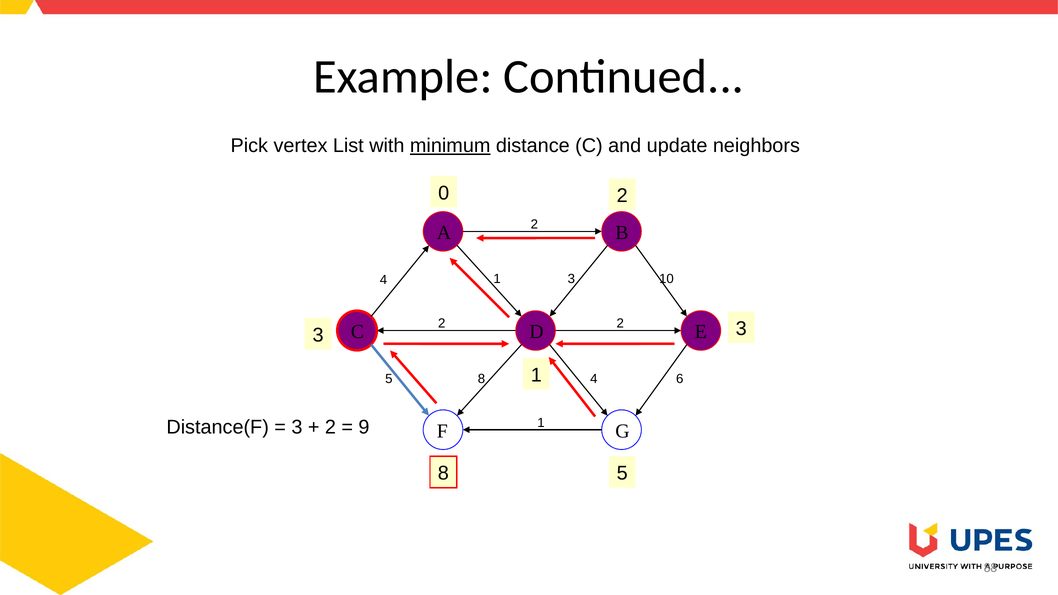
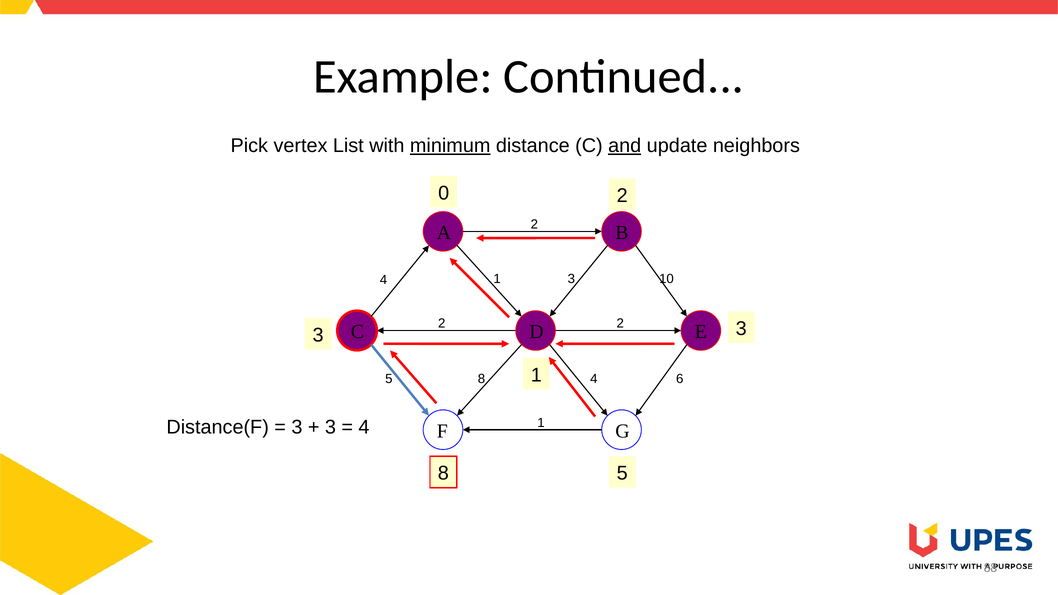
and underline: none -> present
2 at (330, 427): 2 -> 3
9 at (364, 427): 9 -> 4
